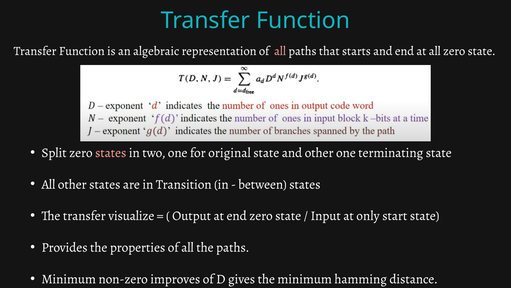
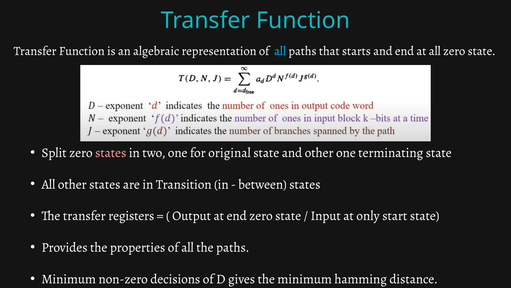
all at (280, 51) colour: pink -> light blue
visualize: visualize -> registers
improves: improves -> decisions
